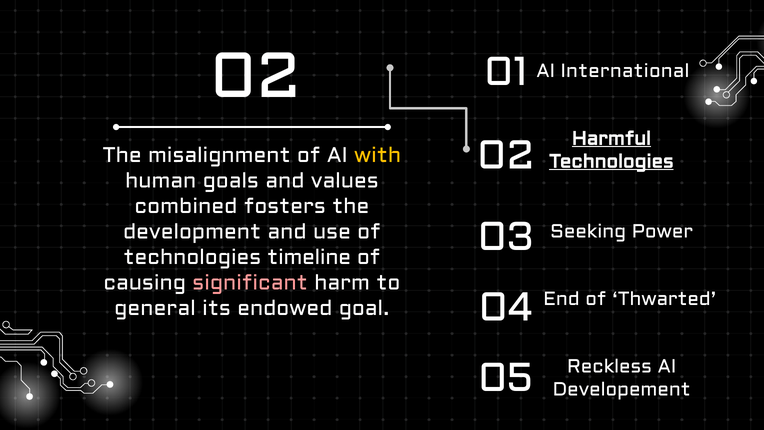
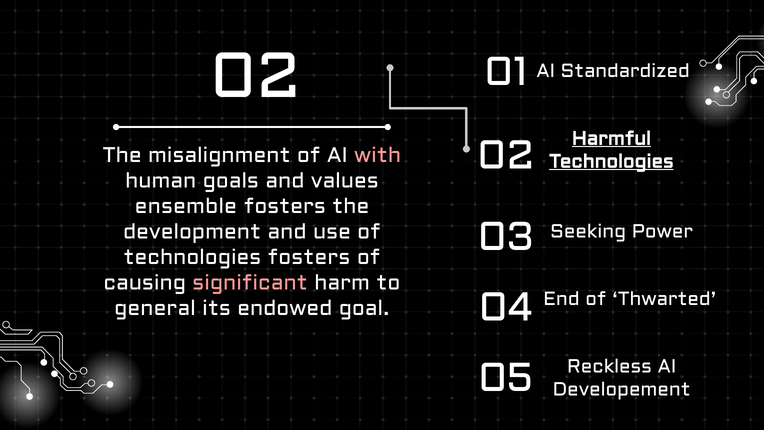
International: International -> Standardized
with colour: yellow -> pink
combined: combined -> ensemble
technologies timeline: timeline -> fosters
